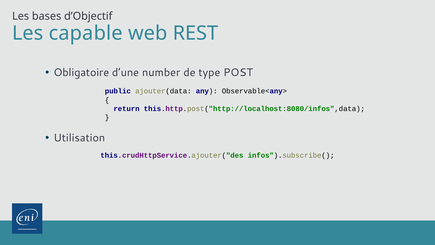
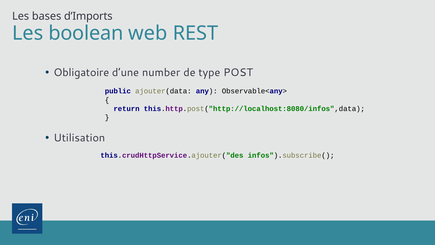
d’Objectif: d’Objectif -> d’Imports
capable: capable -> boolean
